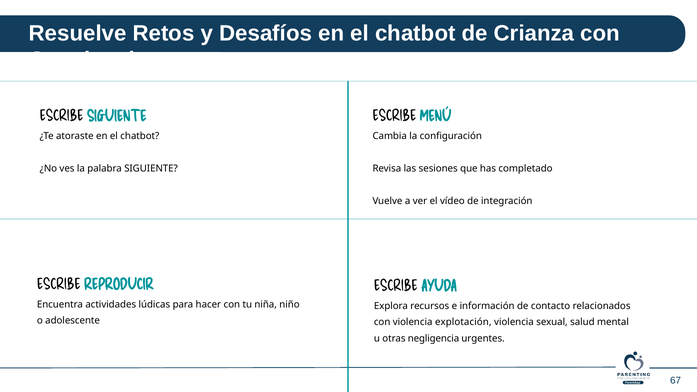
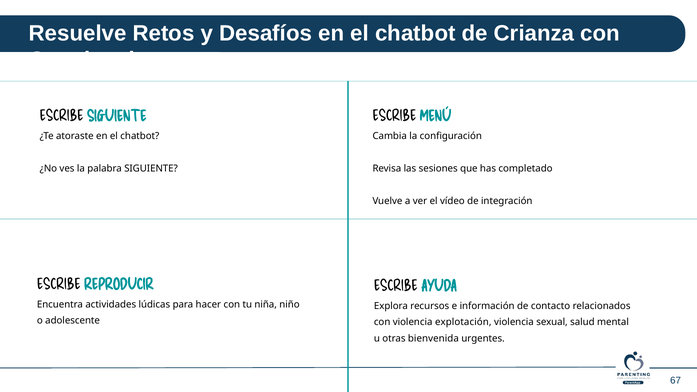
negligencia: negligencia -> bienvenida
